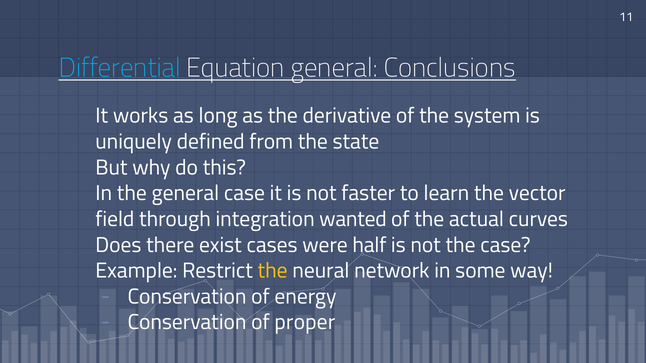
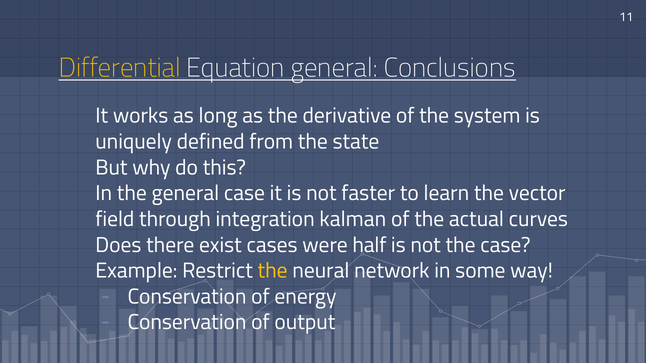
Differential colour: light blue -> yellow
wanted: wanted -> kalman
proper: proper -> output
